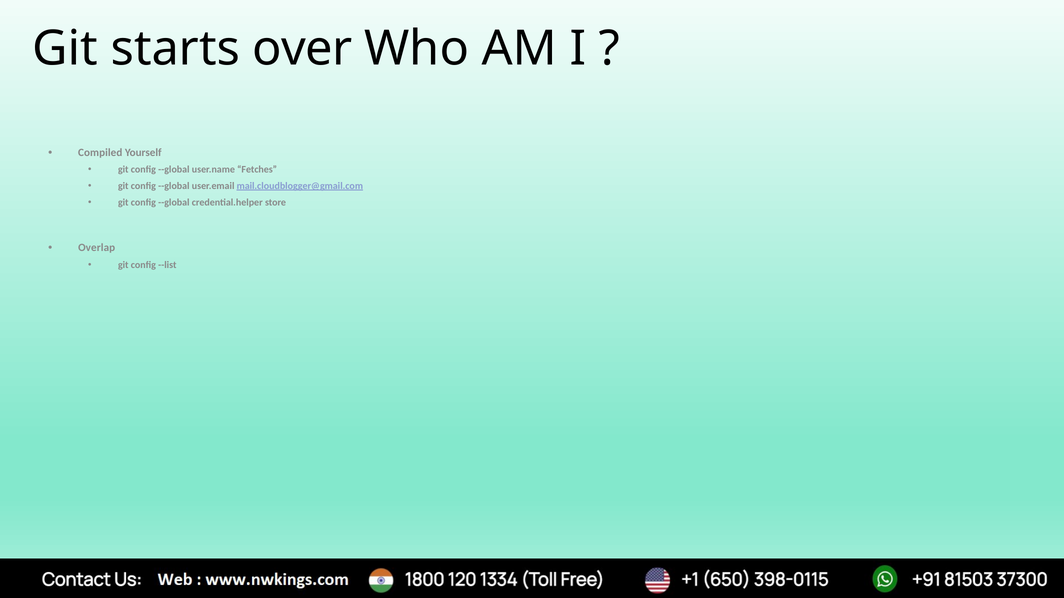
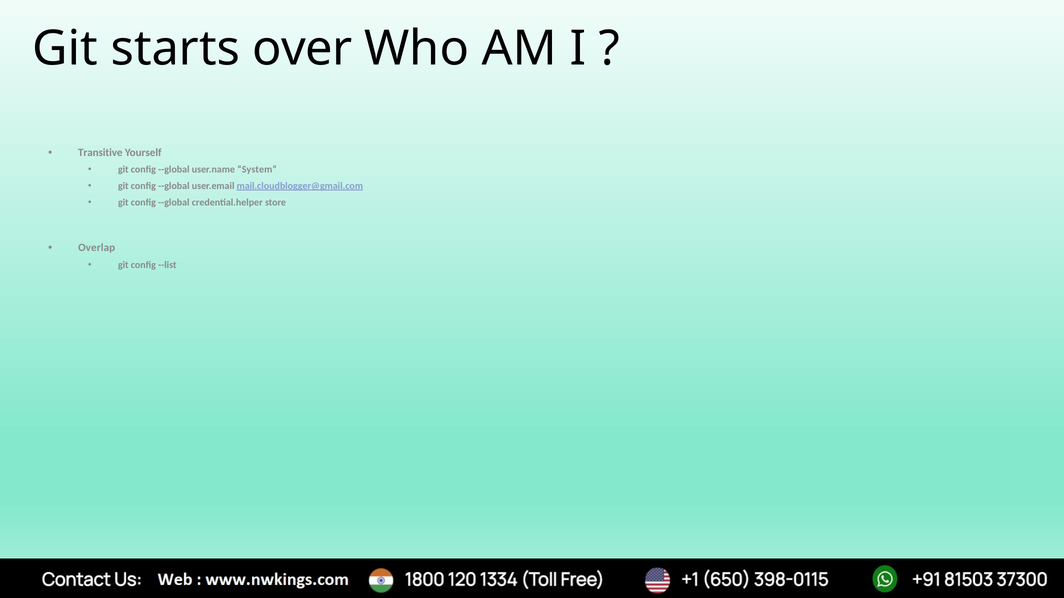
Compiled: Compiled -> Transitive
Fetches: Fetches -> System
